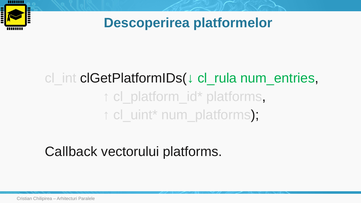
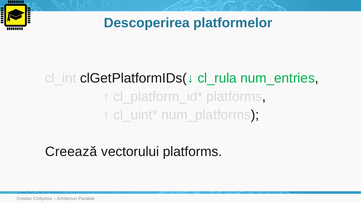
Callback: Callback -> Creează
